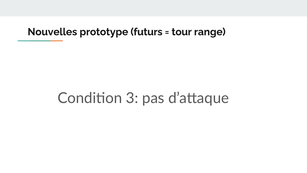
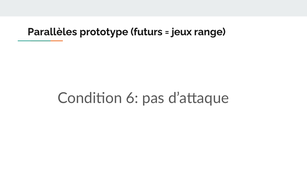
Nouvelles: Nouvelles -> Parallèles
tour: tour -> jeux
3: 3 -> 6
